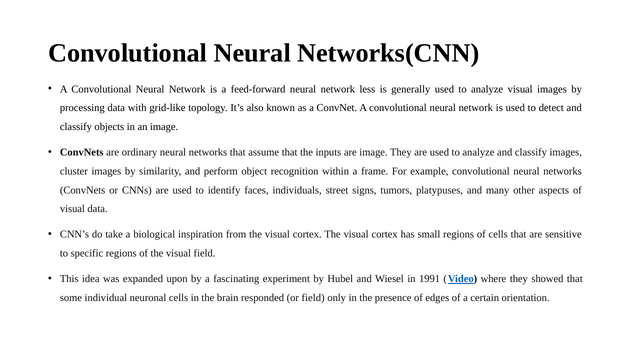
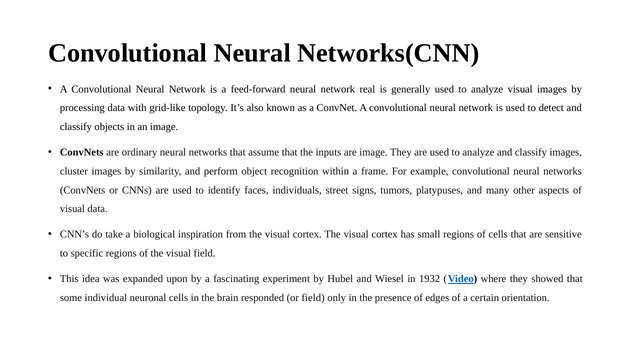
less: less -> real
1991: 1991 -> 1932
